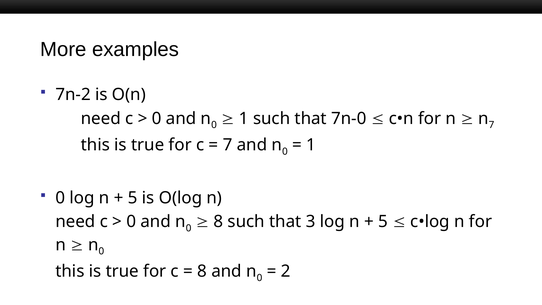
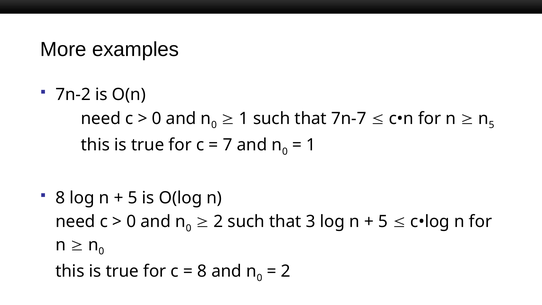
7n-0: 7n-0 -> 7n-7
n 7: 7 -> 5
0 at (60, 198): 0 -> 8
8 at (218, 222): 8 -> 2
